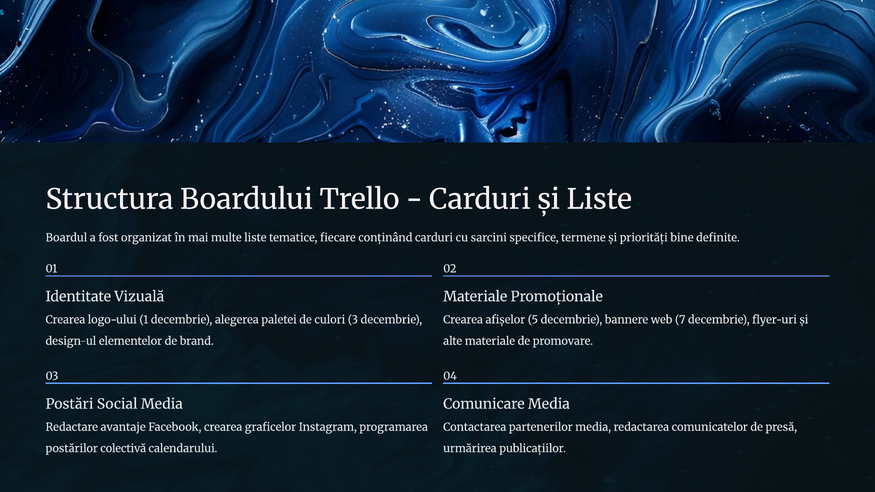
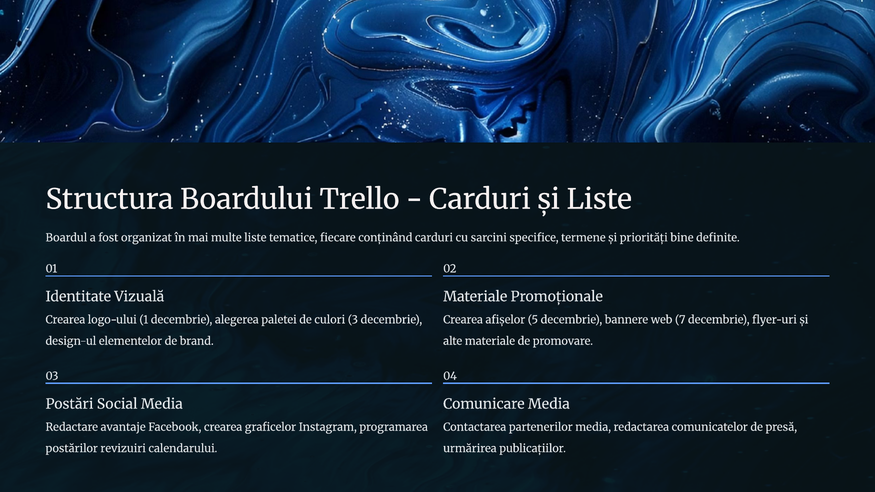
colectivă: colectivă -> revizuiri
